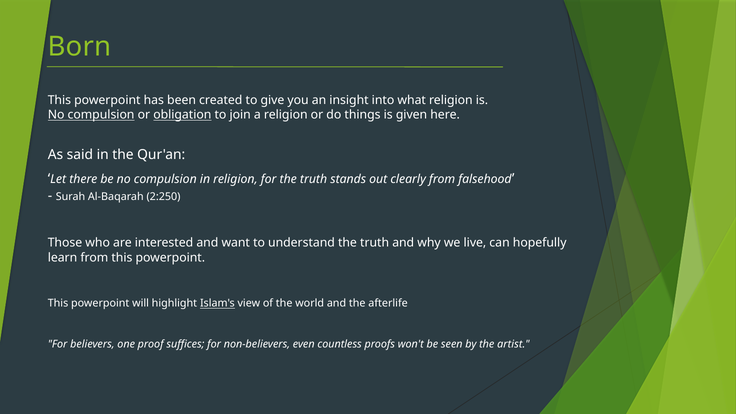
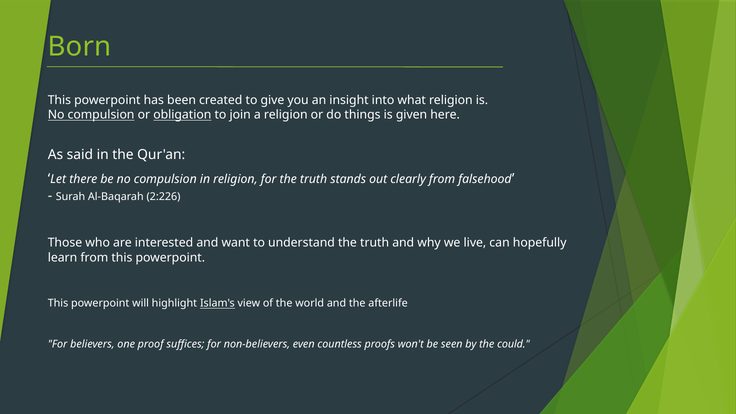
2:250: 2:250 -> 2:226
artist: artist -> could
